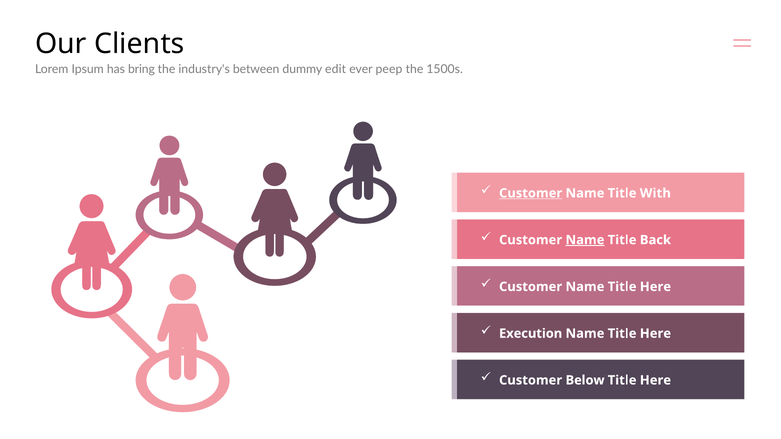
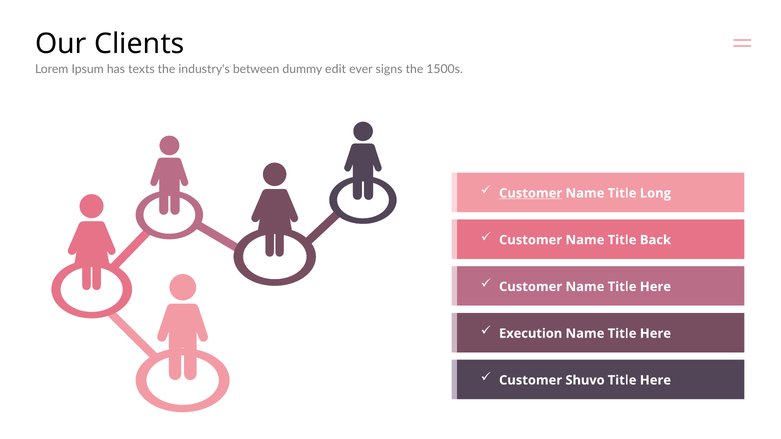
bring: bring -> texts
peep: peep -> signs
With: With -> Long
Name at (585, 240) underline: present -> none
Below: Below -> Shuvo
